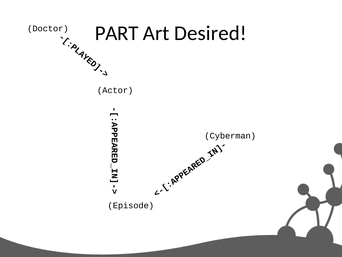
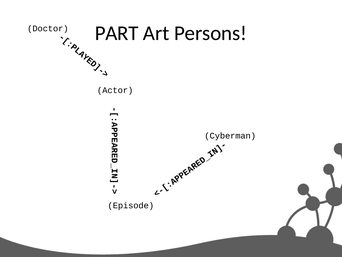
Desired: Desired -> Persons
